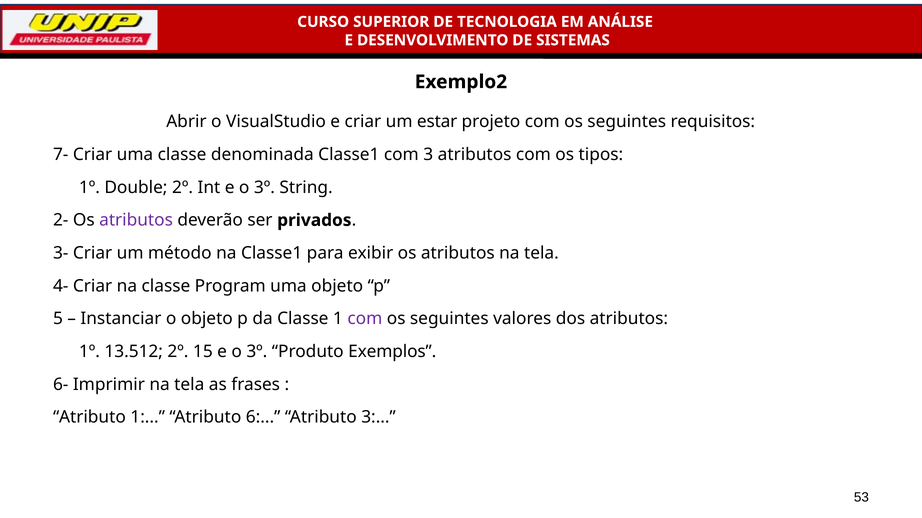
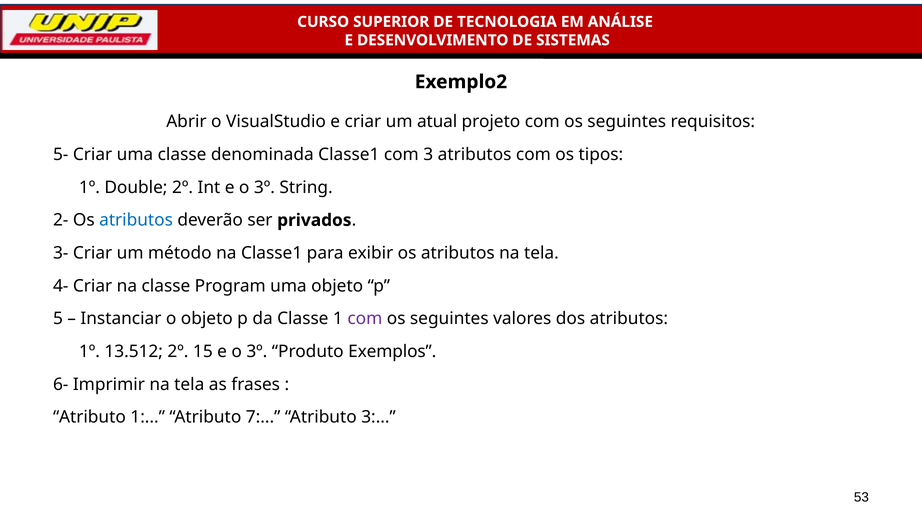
estar: estar -> atual
7-: 7- -> 5-
atributos at (136, 220) colour: purple -> blue
6: 6 -> 7
